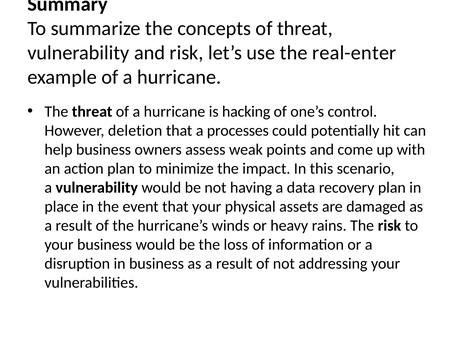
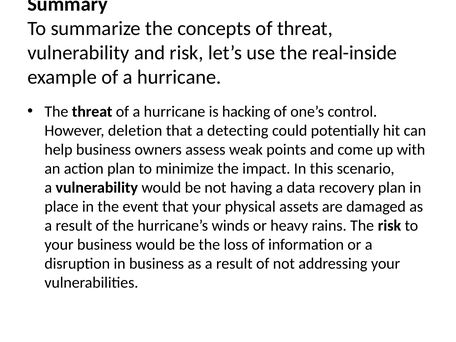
real-enter: real-enter -> real-inside
processes: processes -> detecting
